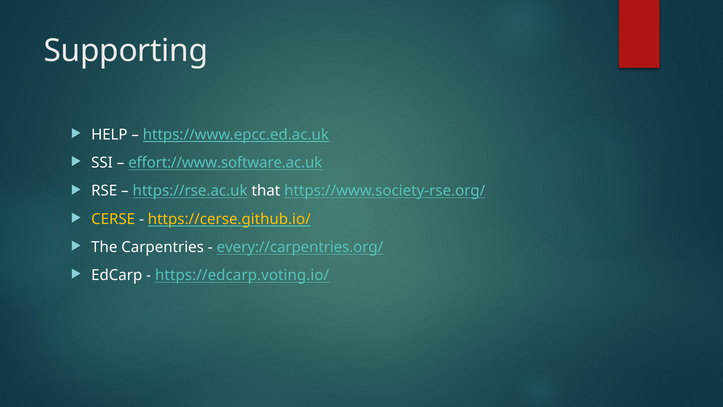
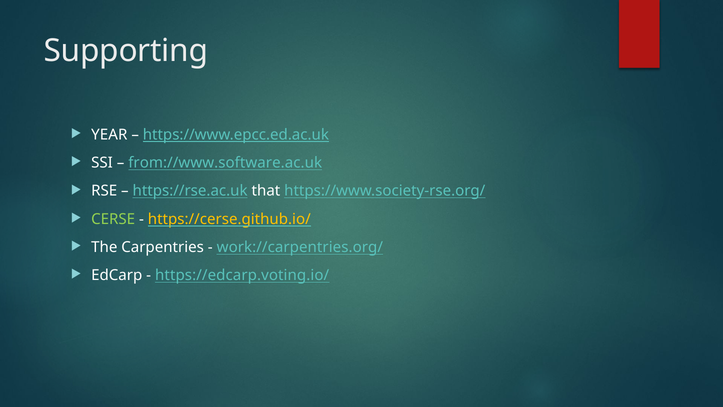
HELP: HELP -> YEAR
effort://www.software.ac.uk: effort://www.software.ac.uk -> from://www.software.ac.uk
CERSE colour: yellow -> light green
every://carpentries.org/: every://carpentries.org/ -> work://carpentries.org/
